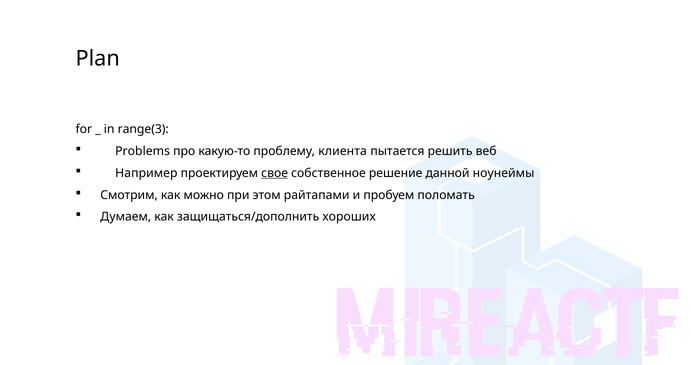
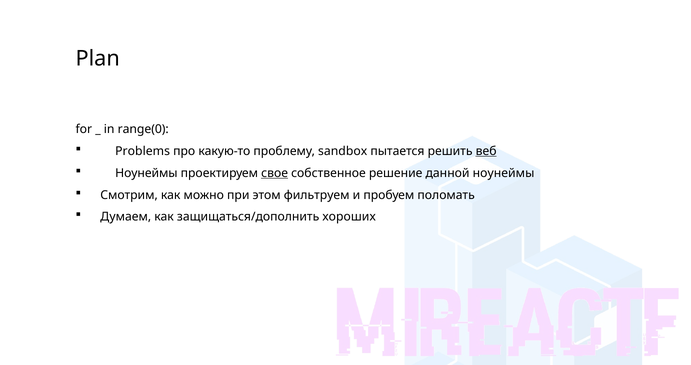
range(3: range(3 -> range(0
клиента: клиента -> sandbox
веб underline: none -> present
Например at (146, 173): Например -> Ноунеймы
райтапами: райтапами -> фильтруем
